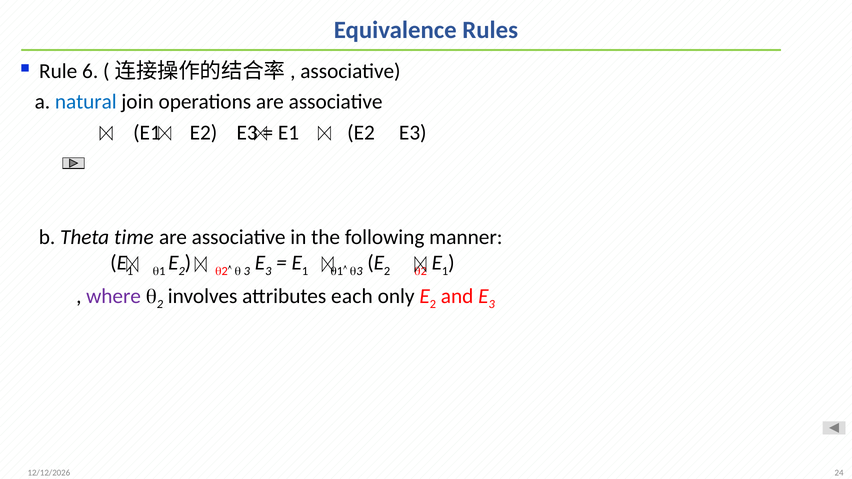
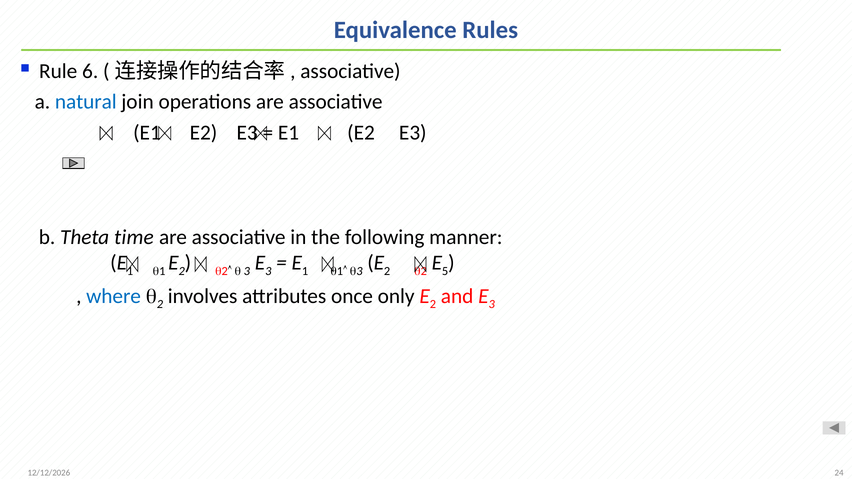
1 at (445, 271): 1 -> 5
where colour: purple -> blue
each: each -> once
